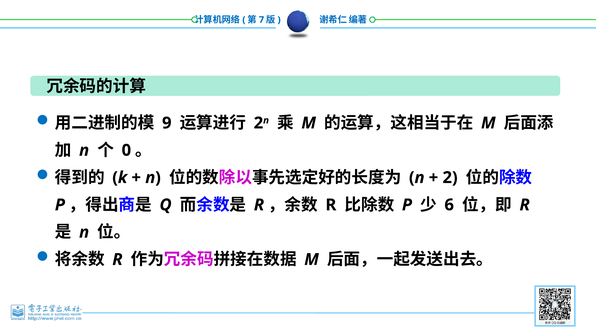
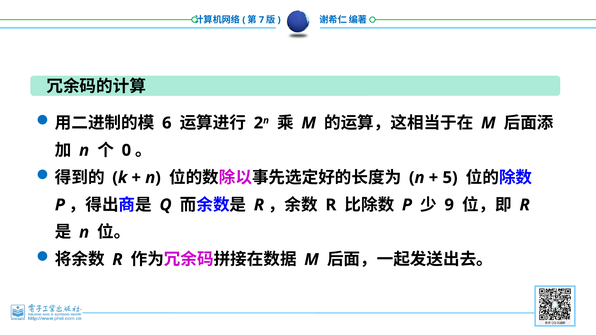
9: 9 -> 6
2: 2 -> 5
6: 6 -> 9
